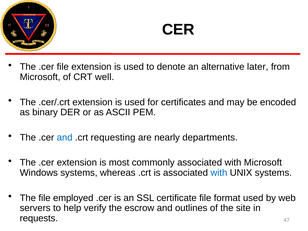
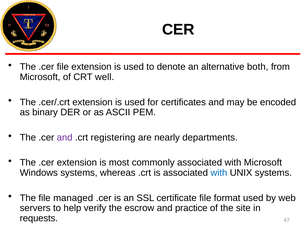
later: later -> both
and at (65, 137) colour: blue -> purple
requesting: requesting -> registering
employed: employed -> managed
outlines: outlines -> practice
